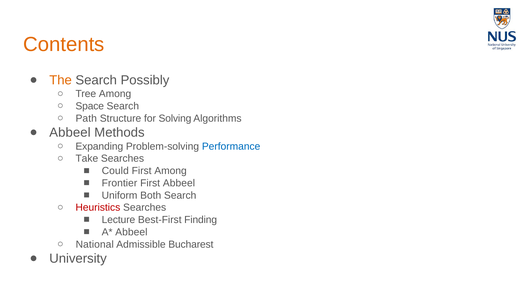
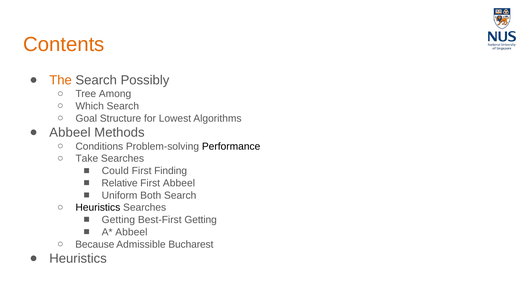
Space: Space -> Which
Path: Path -> Goal
Solving: Solving -> Lowest
Expanding: Expanding -> Conditions
Performance colour: blue -> black
First Among: Among -> Finding
Frontier: Frontier -> Relative
Heuristics at (98, 207) colour: red -> black
Lecture at (118, 220): Lecture -> Getting
Best-First Finding: Finding -> Getting
National: National -> Because
University at (78, 258): University -> Heuristics
